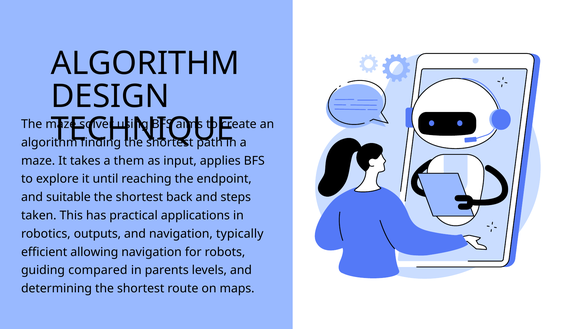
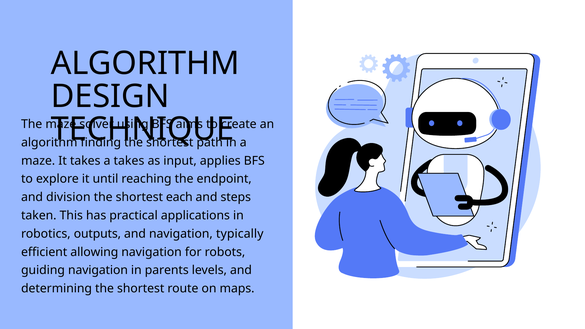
a them: them -> takes
suitable: suitable -> division
back: back -> each
guiding compared: compared -> navigation
